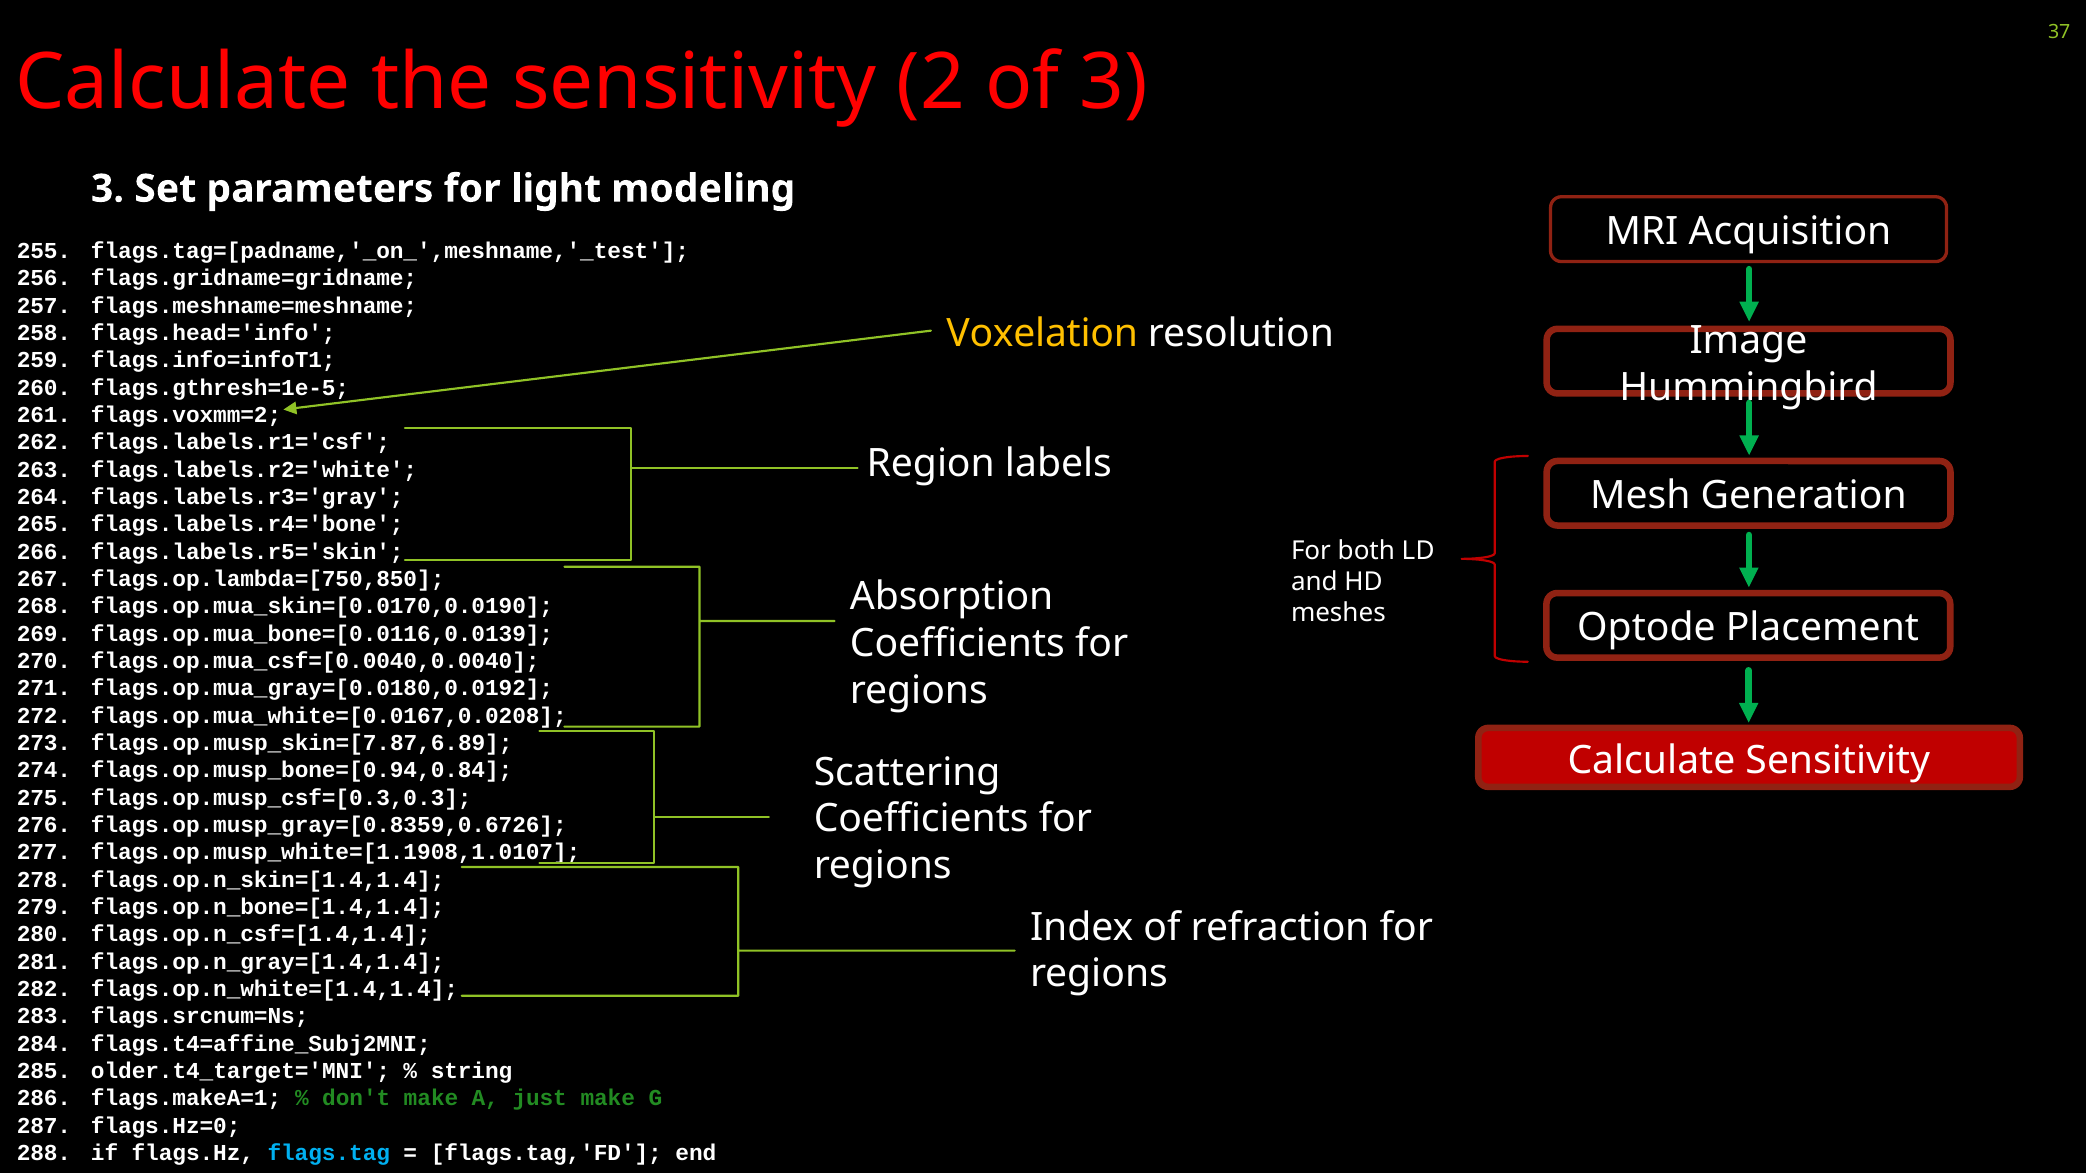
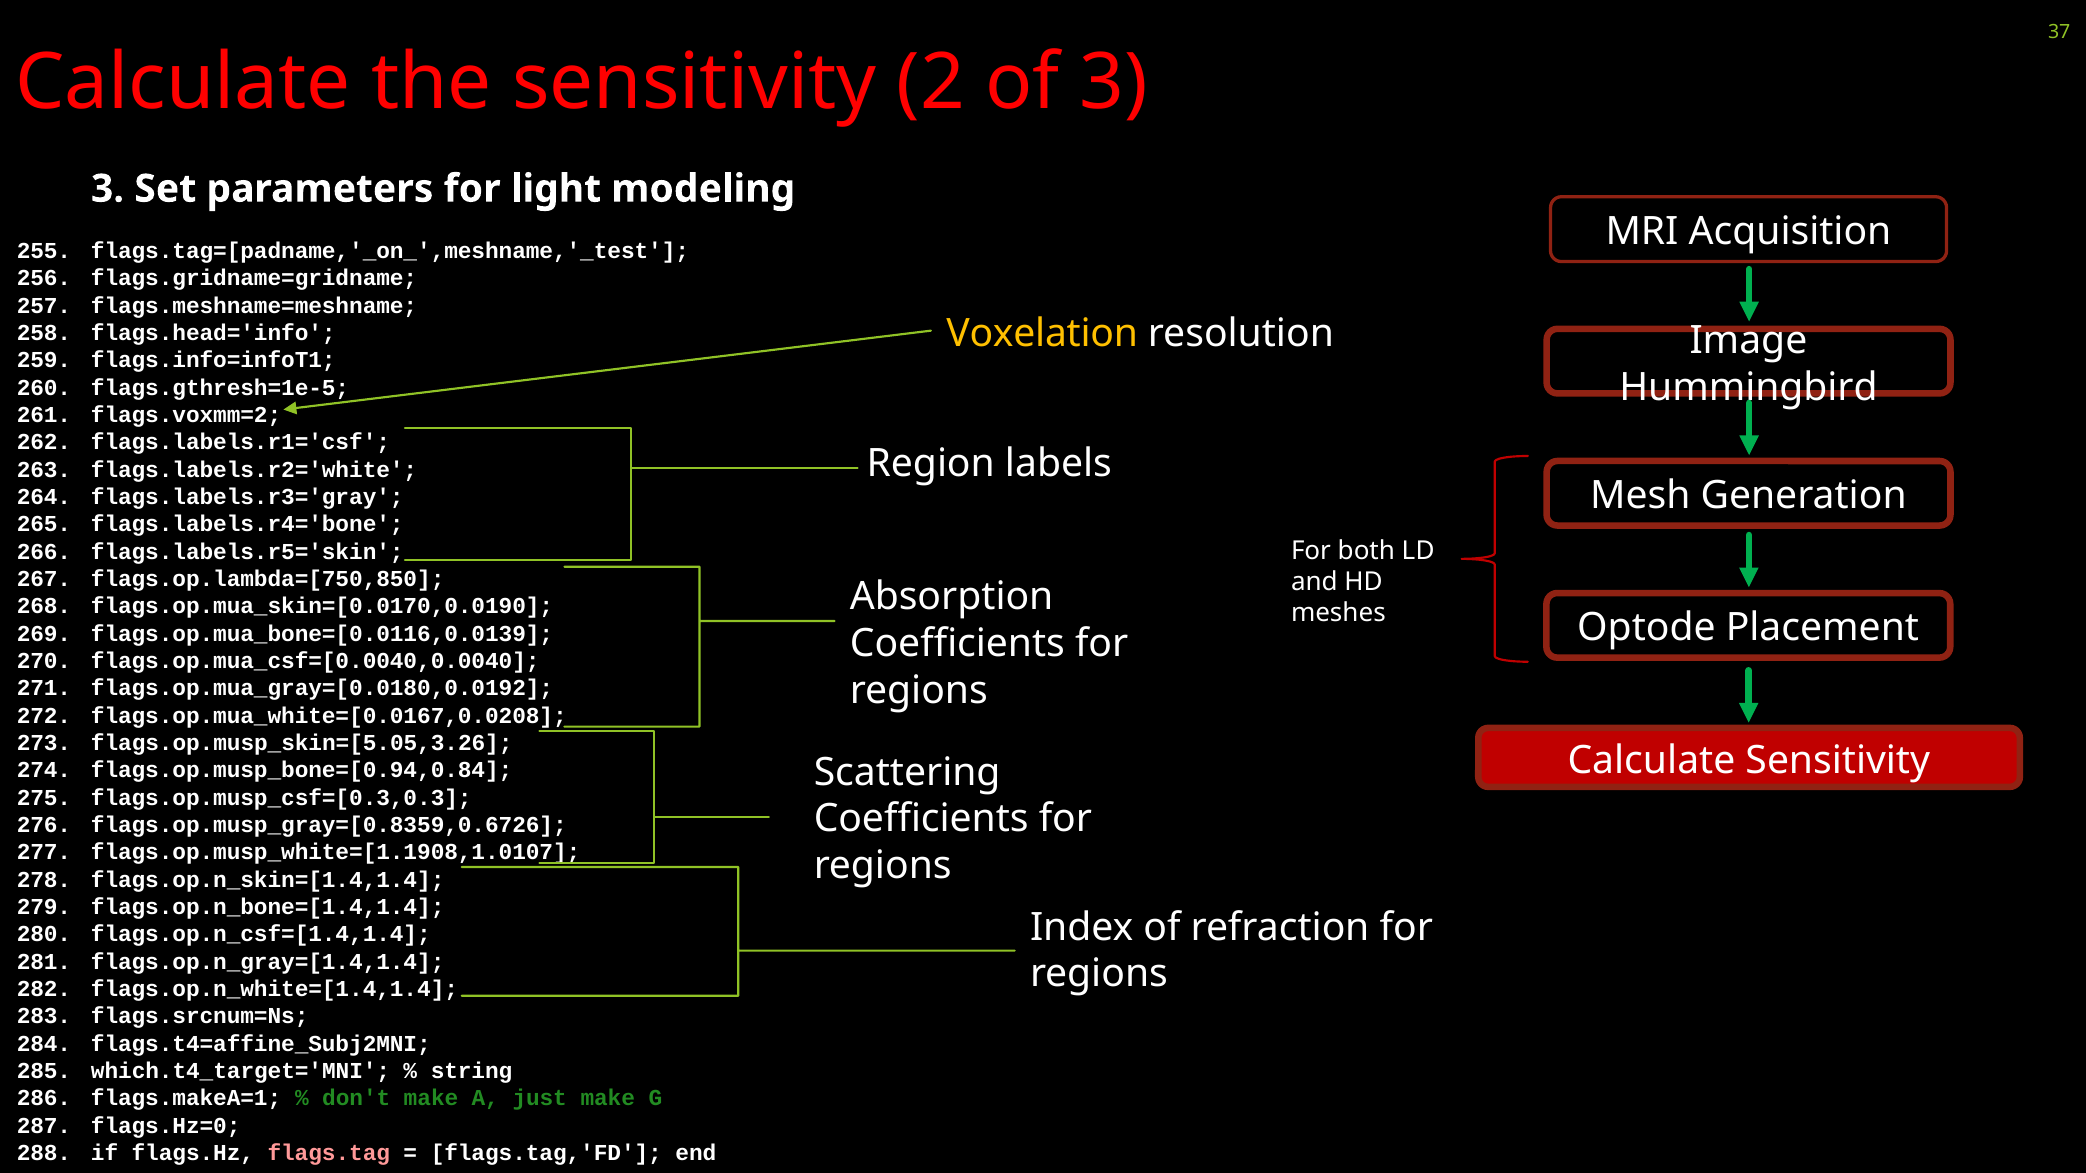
flags.op.musp_skin=[7.87,6.89: flags.op.musp_skin=[7.87,6.89 -> flags.op.musp_skin=[5.05,3.26
older.t4_target='MNI: older.t4_target='MNI -> which.t4_target='MNI
flags.tag colour: light blue -> pink
